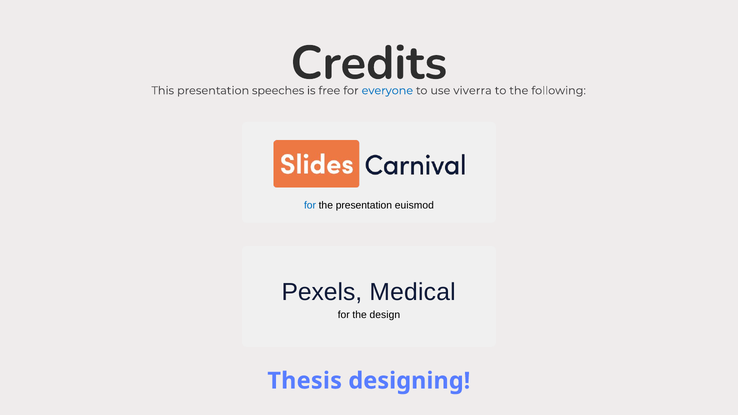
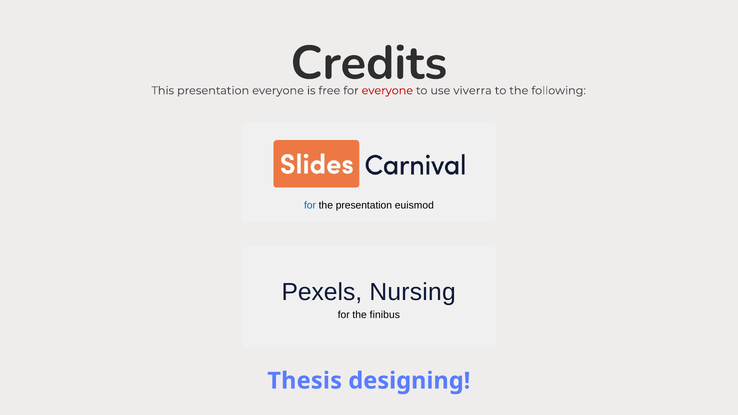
presentation speeches: speeches -> everyone
everyone at (387, 91) colour: blue -> red
Medical: Medical -> Nursing
design: design -> finibus
